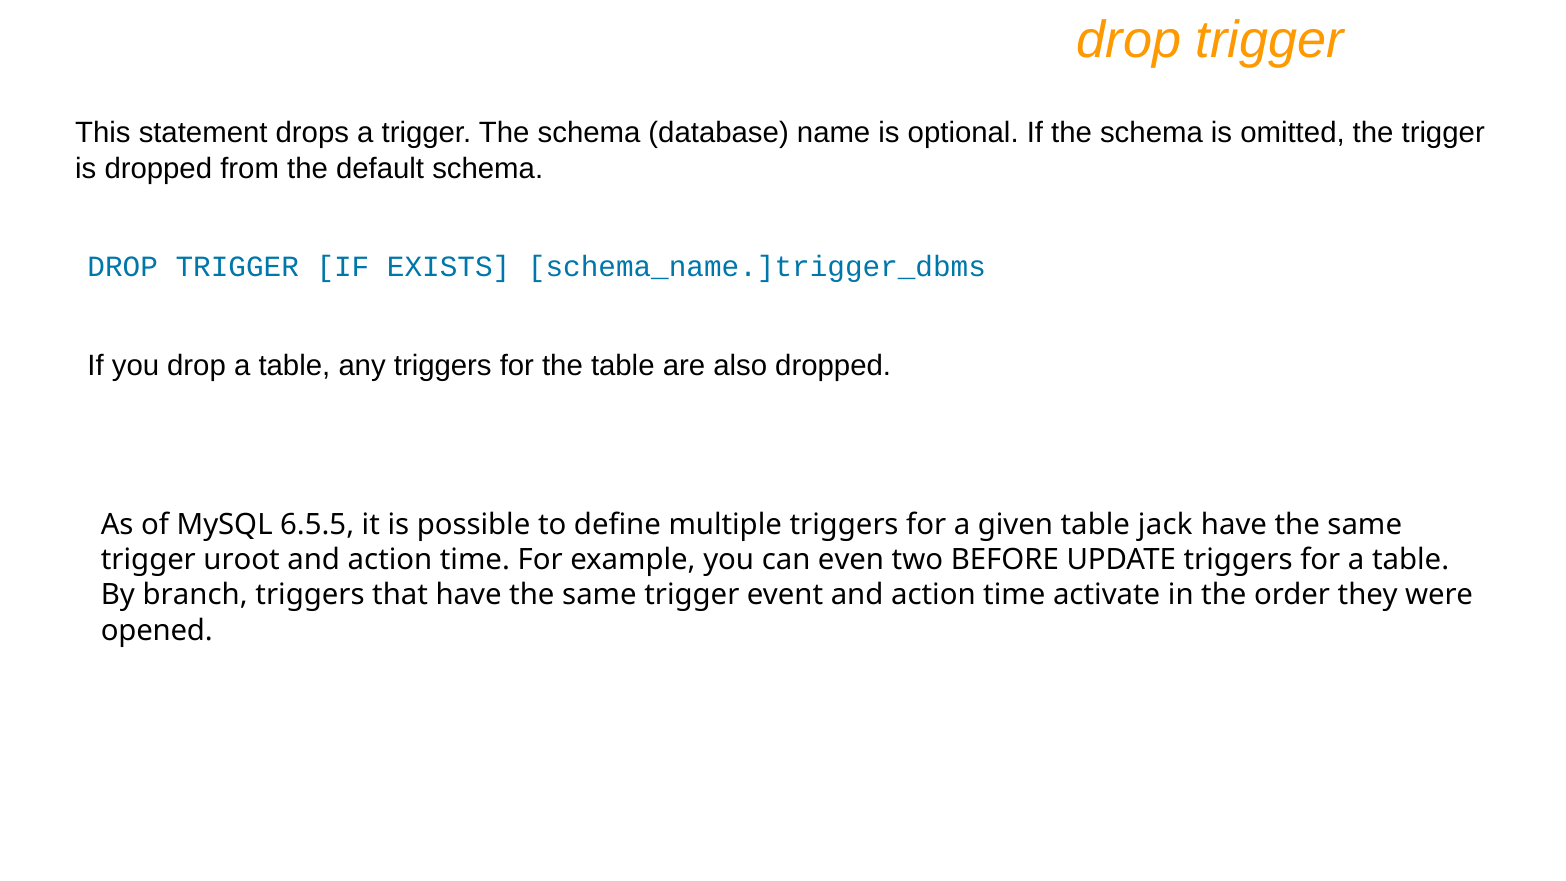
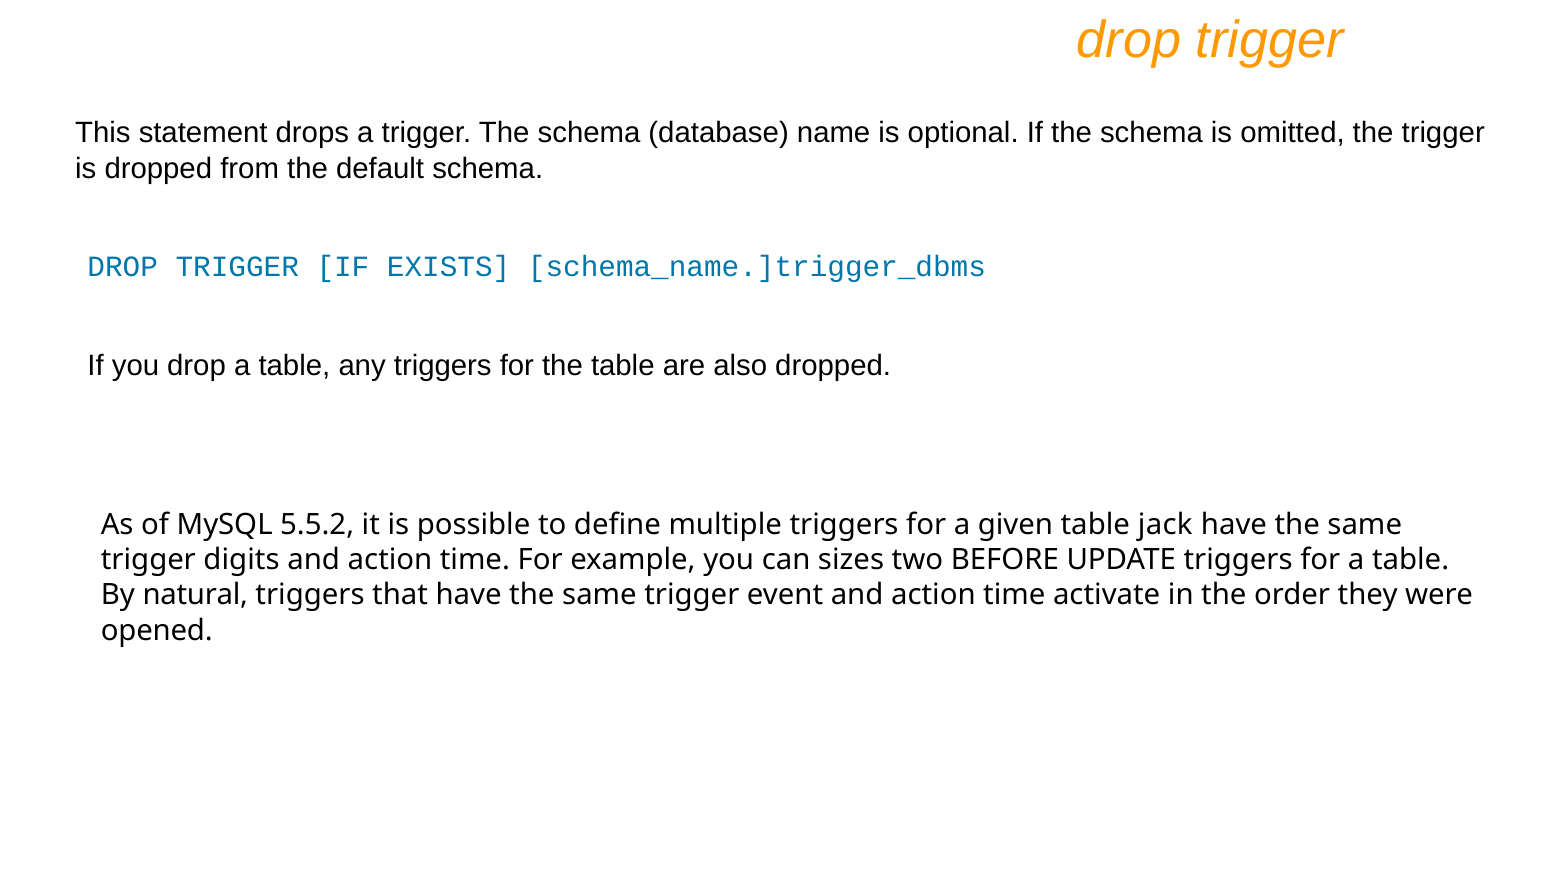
6.5.5: 6.5.5 -> 5.5.2
uroot: uroot -> digits
even: even -> sizes
branch: branch -> natural
